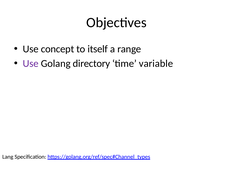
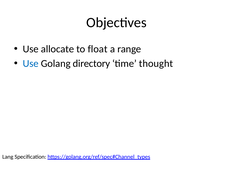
concept: concept -> allocate
itself: itself -> float
Use at (31, 63) colour: purple -> blue
variable: variable -> thought
